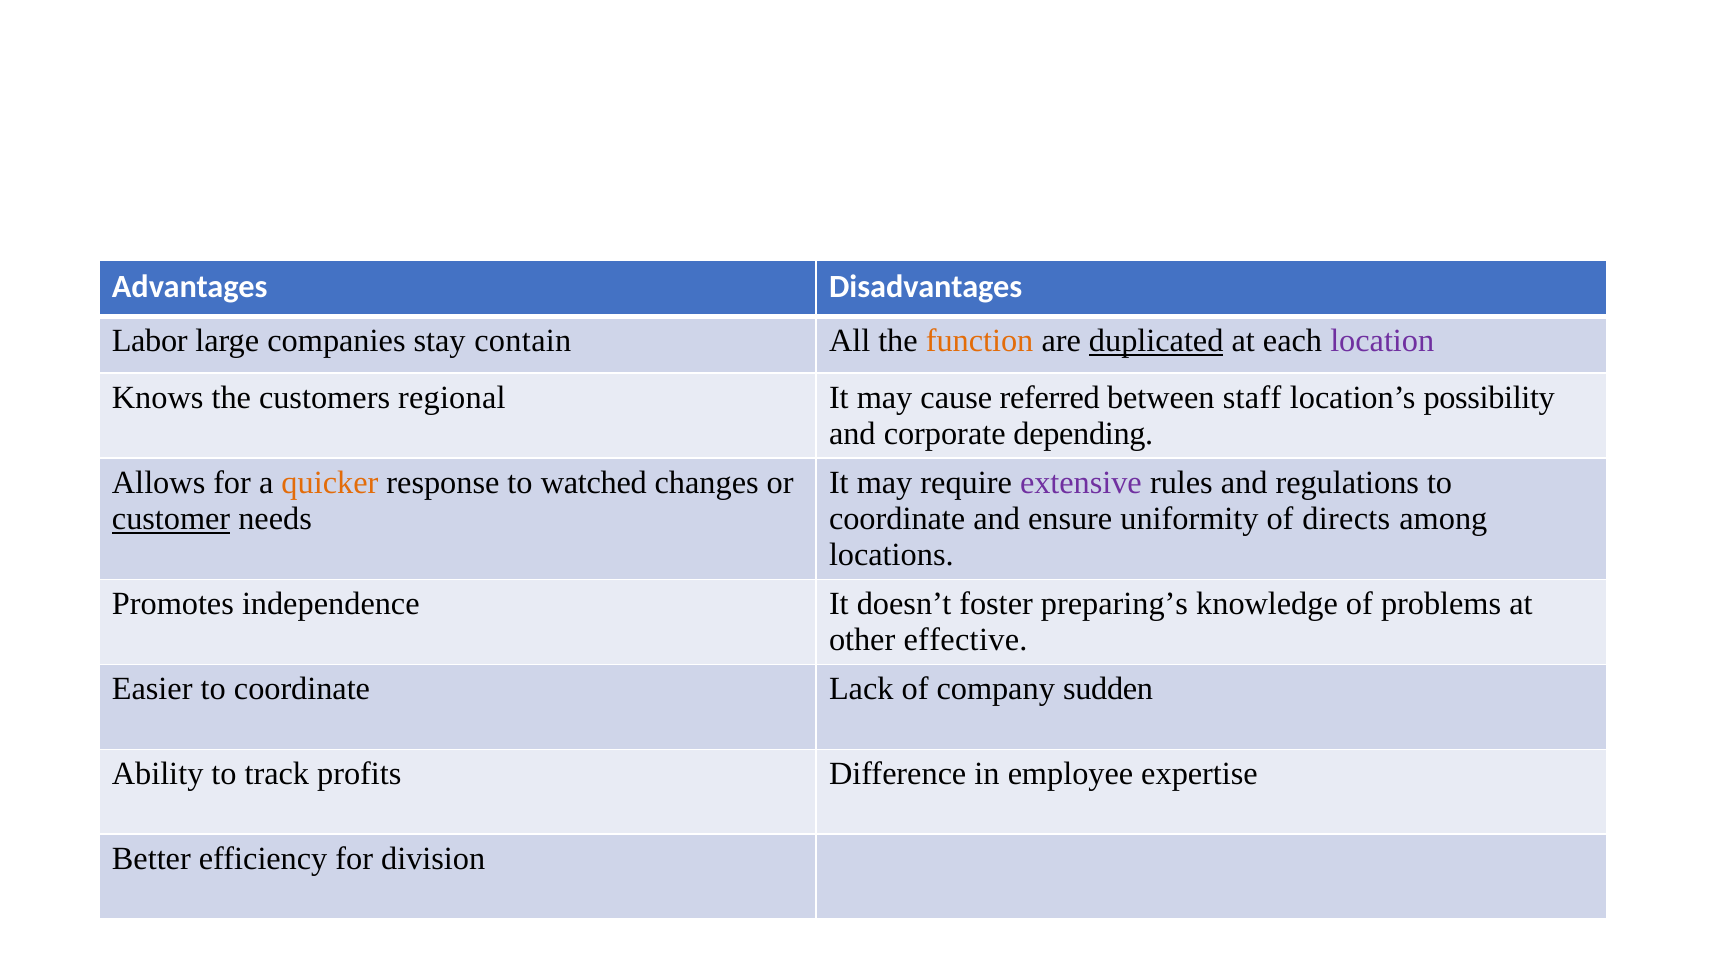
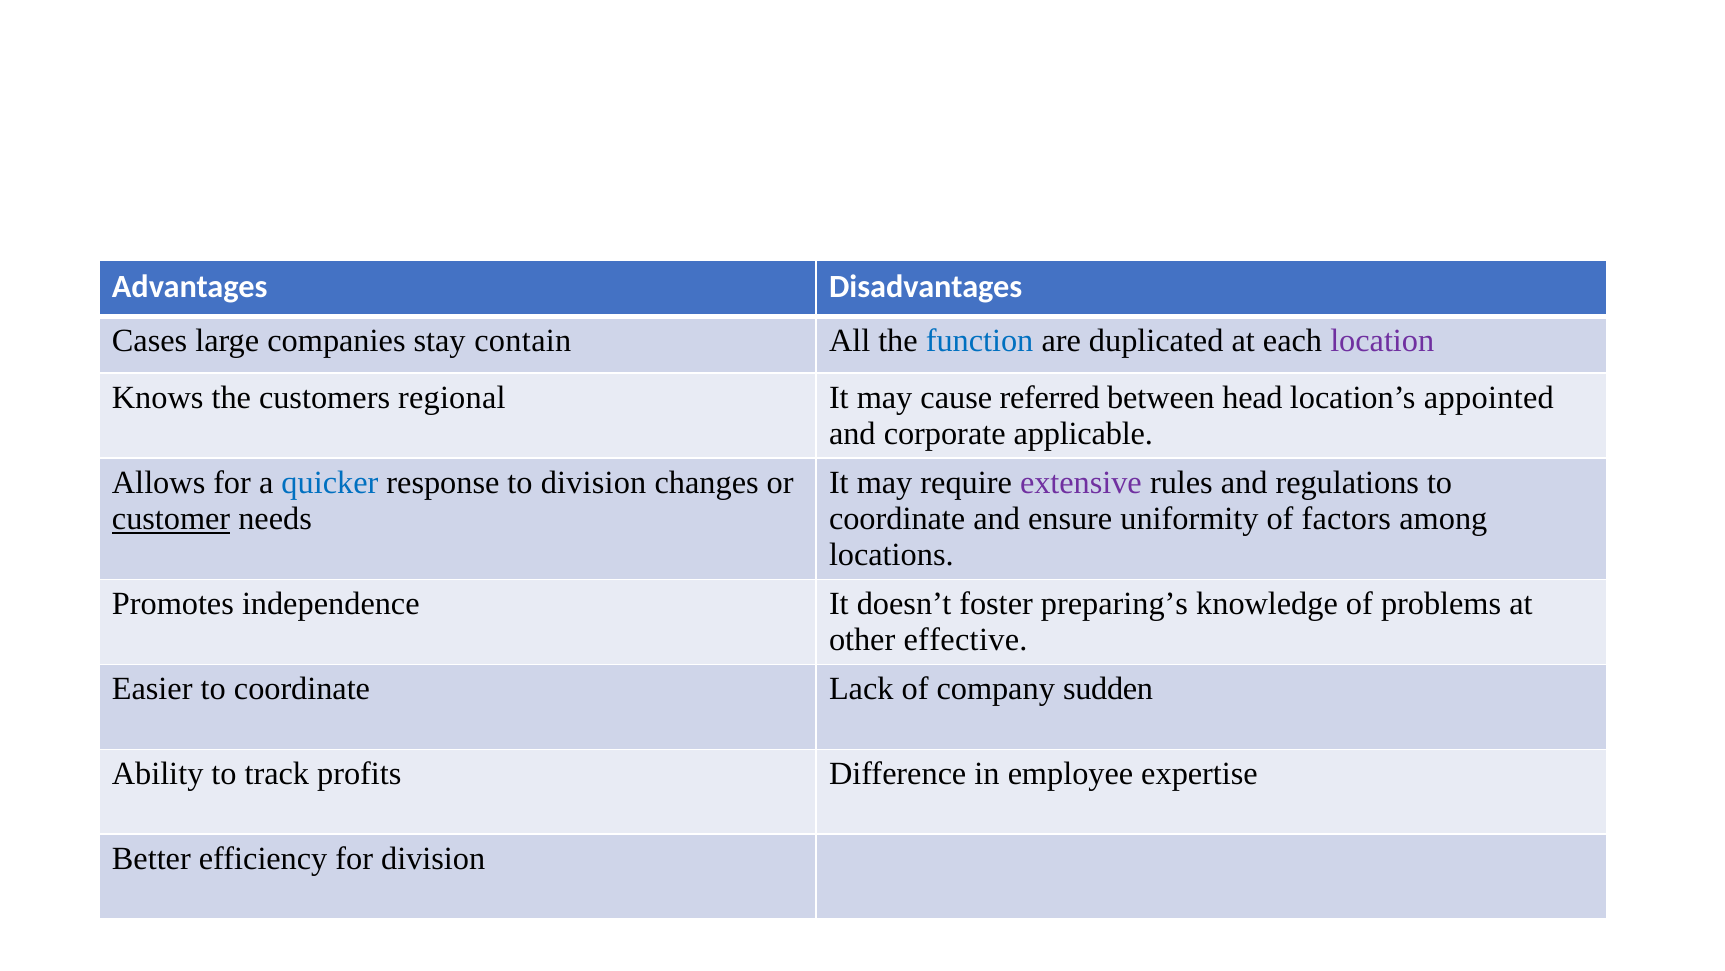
Labor: Labor -> Cases
function colour: orange -> blue
duplicated underline: present -> none
staff: staff -> head
possibility: possibility -> appointed
depending: depending -> applicable
quicker colour: orange -> blue
to watched: watched -> division
directs: directs -> factors
